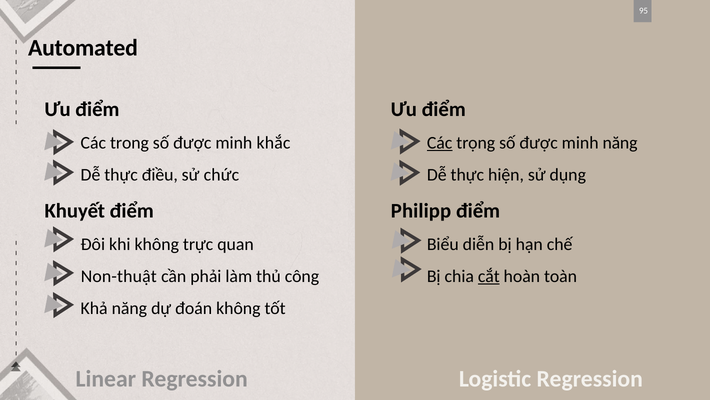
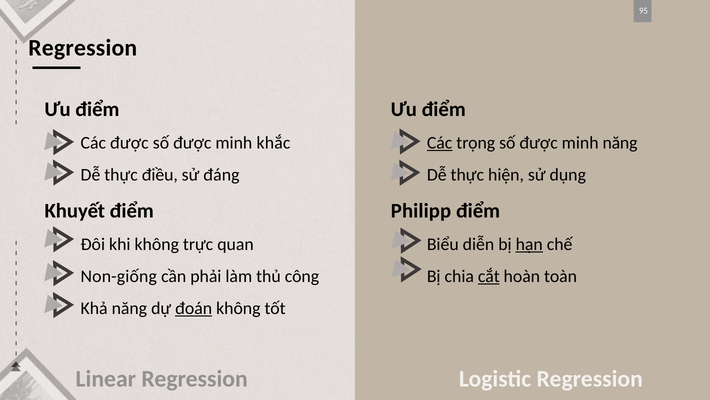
Automated at (83, 48): Automated -> Regression
Các trong: trong -> được
chức: chức -> đáng
hạn underline: none -> present
Non-thuật: Non-thuật -> Non-giống
đoán underline: none -> present
